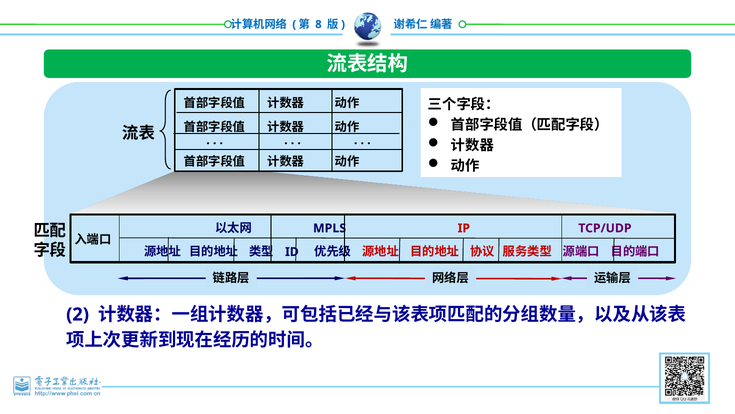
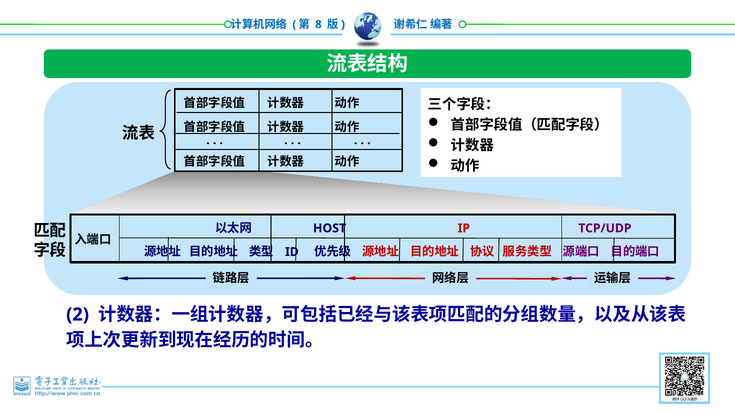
MPLS: MPLS -> HOST
